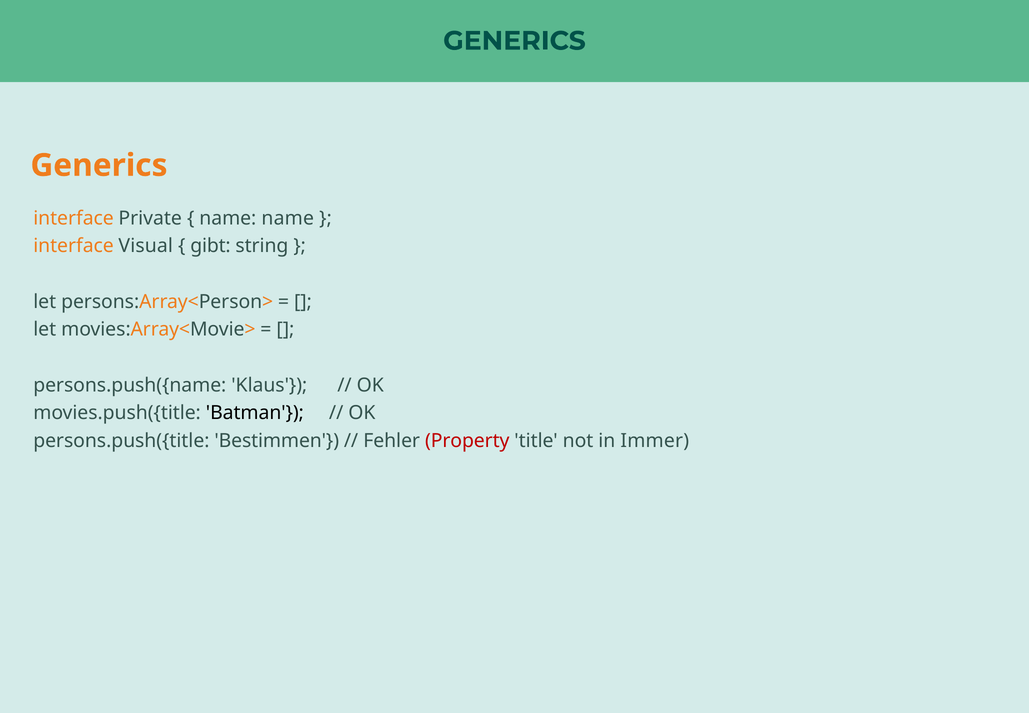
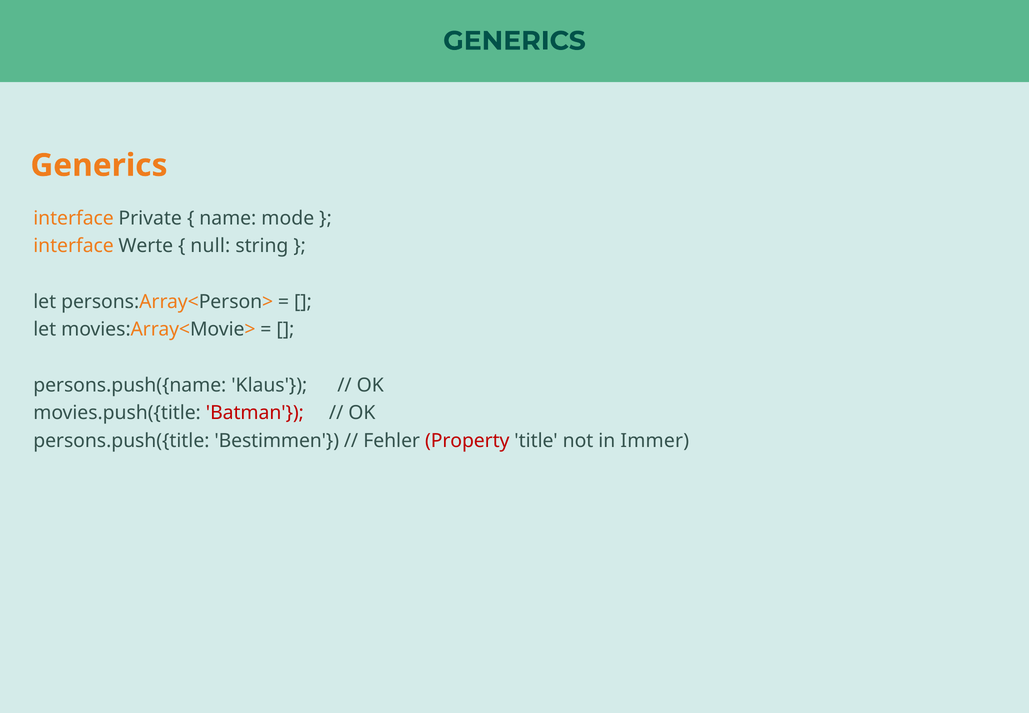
name name: name -> mode
Visual: Visual -> Werte
gibt: gibt -> null
Batman colour: black -> red
